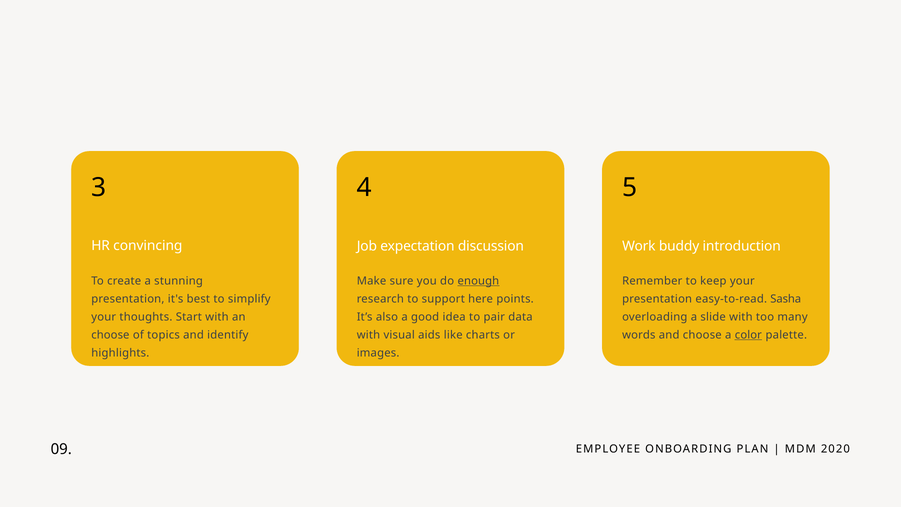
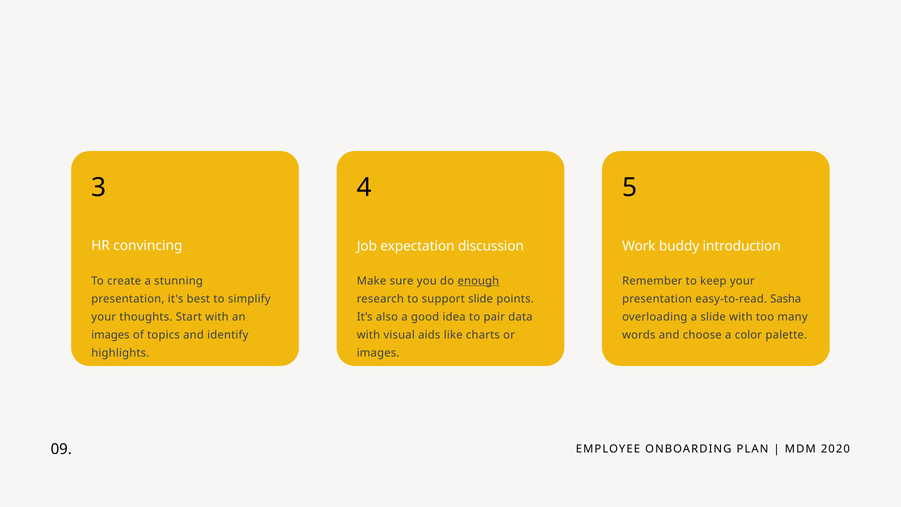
support here: here -> slide
choose at (110, 335): choose -> images
color underline: present -> none
